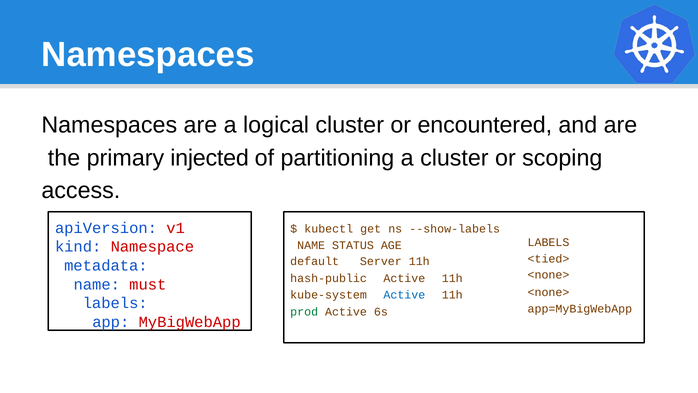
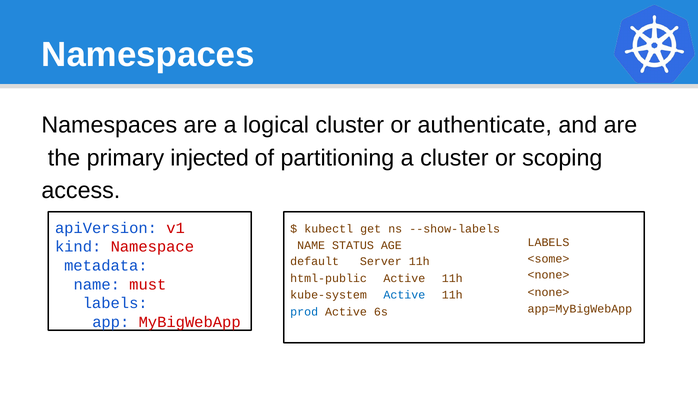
encountered: encountered -> authenticate
<tied>: <tied> -> <some>
hash-public: hash-public -> html-public
prod colour: green -> blue
